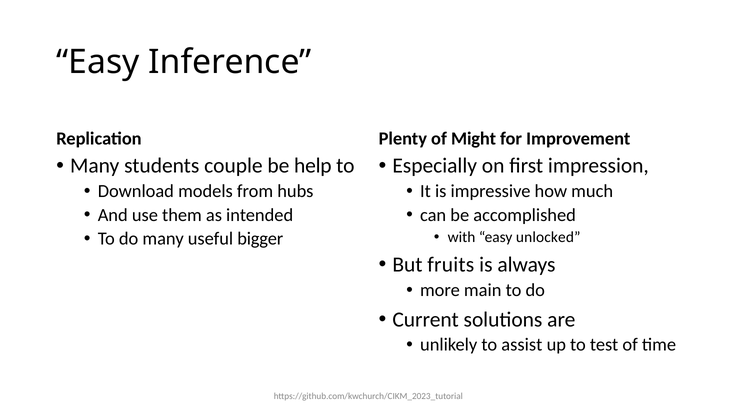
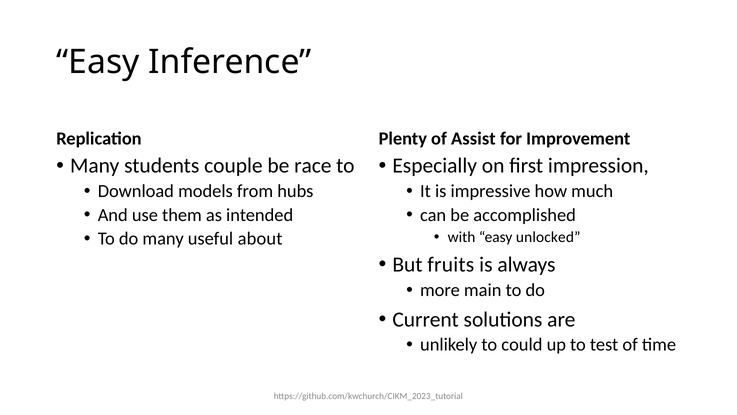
Might: Might -> Assist
help: help -> race
bigger: bigger -> about
assist: assist -> could
